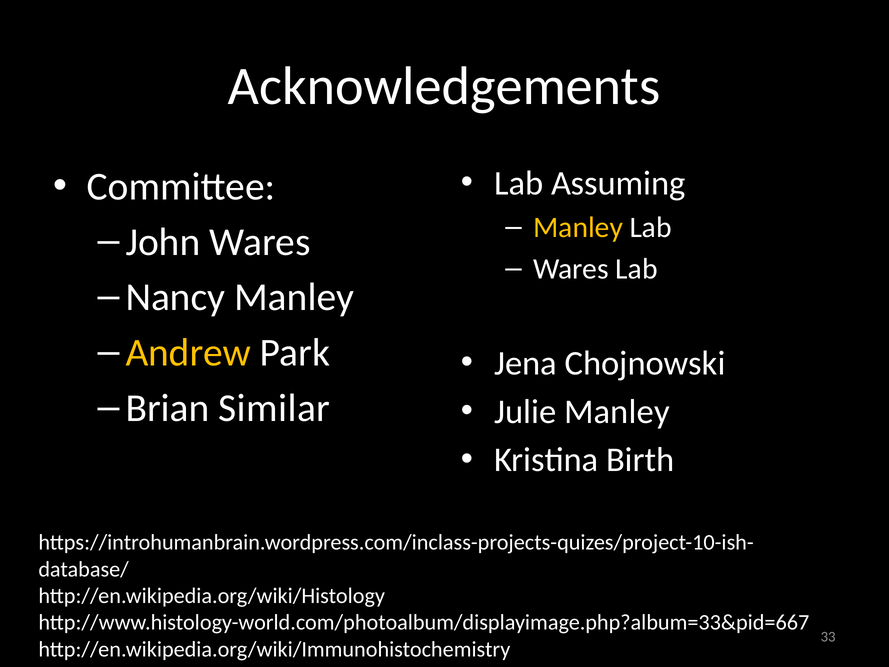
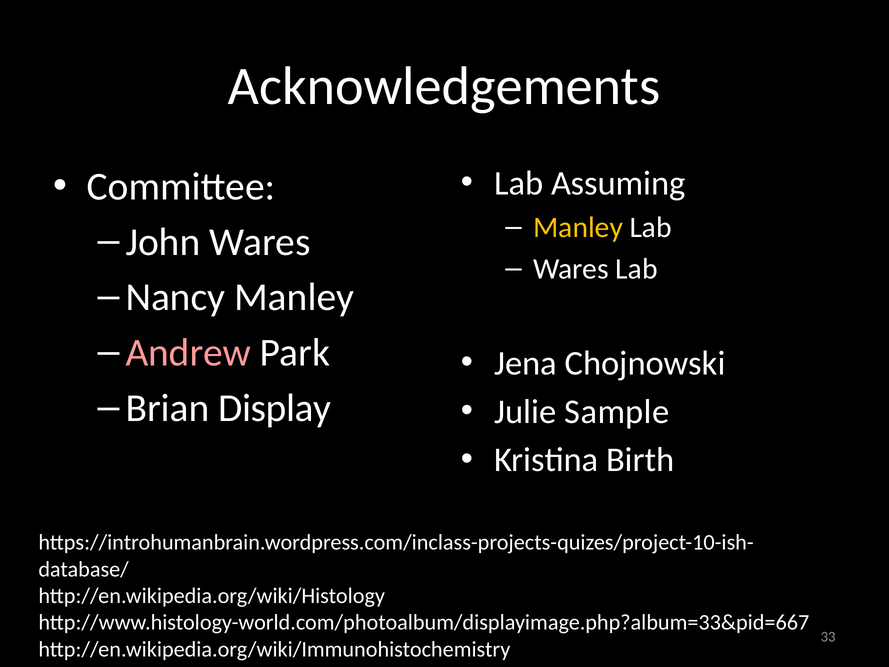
Andrew colour: yellow -> pink
Similar: Similar -> Display
Julie Manley: Manley -> Sample
